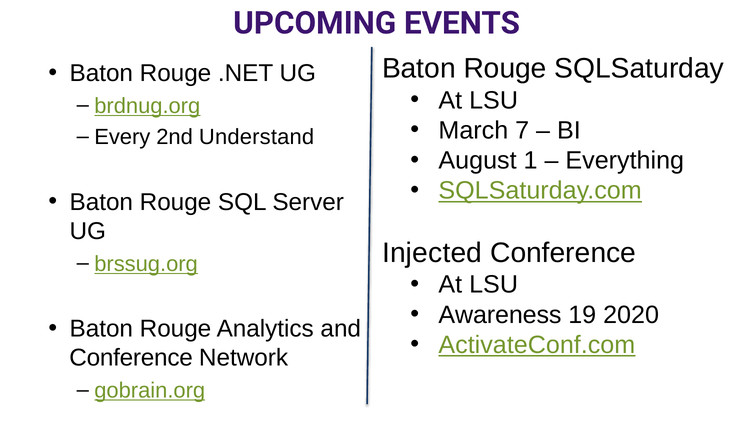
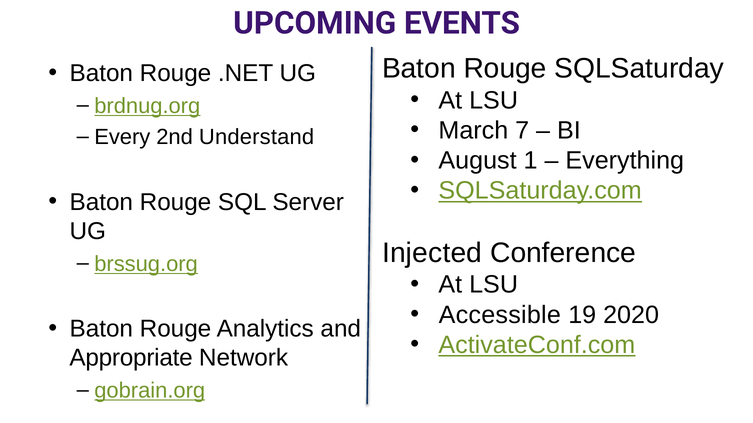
Awareness: Awareness -> Accessible
Conference at (131, 358): Conference -> Appropriate
